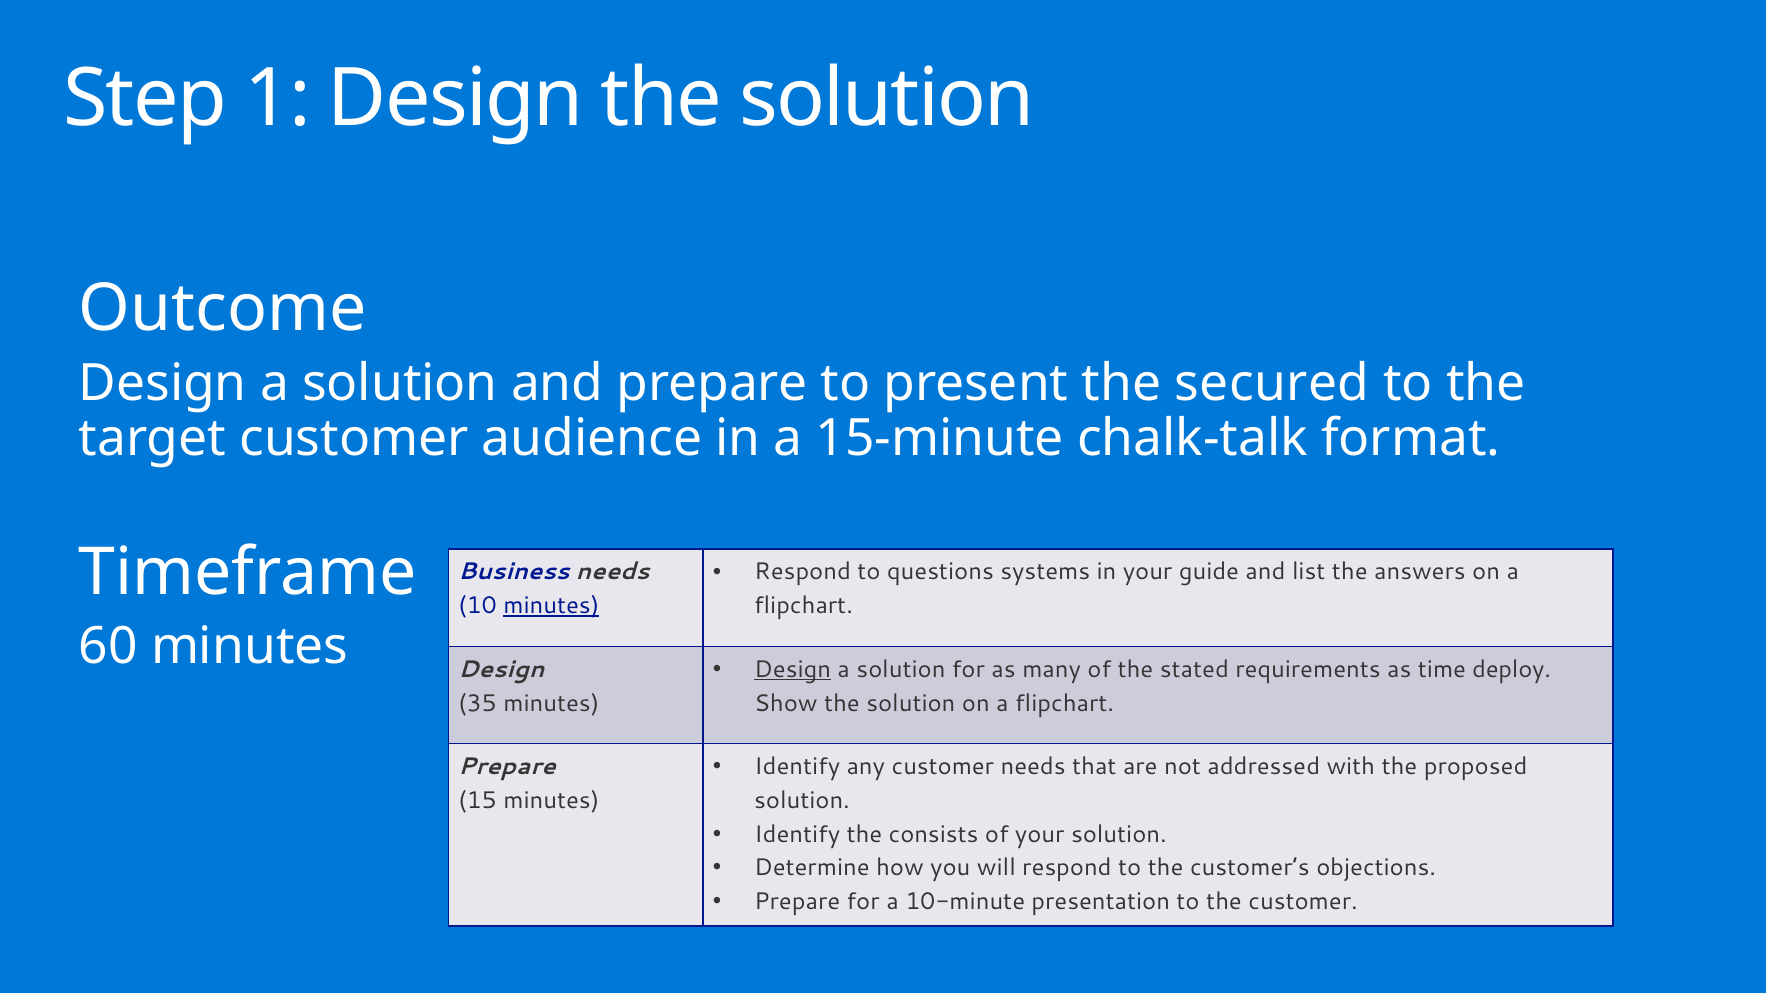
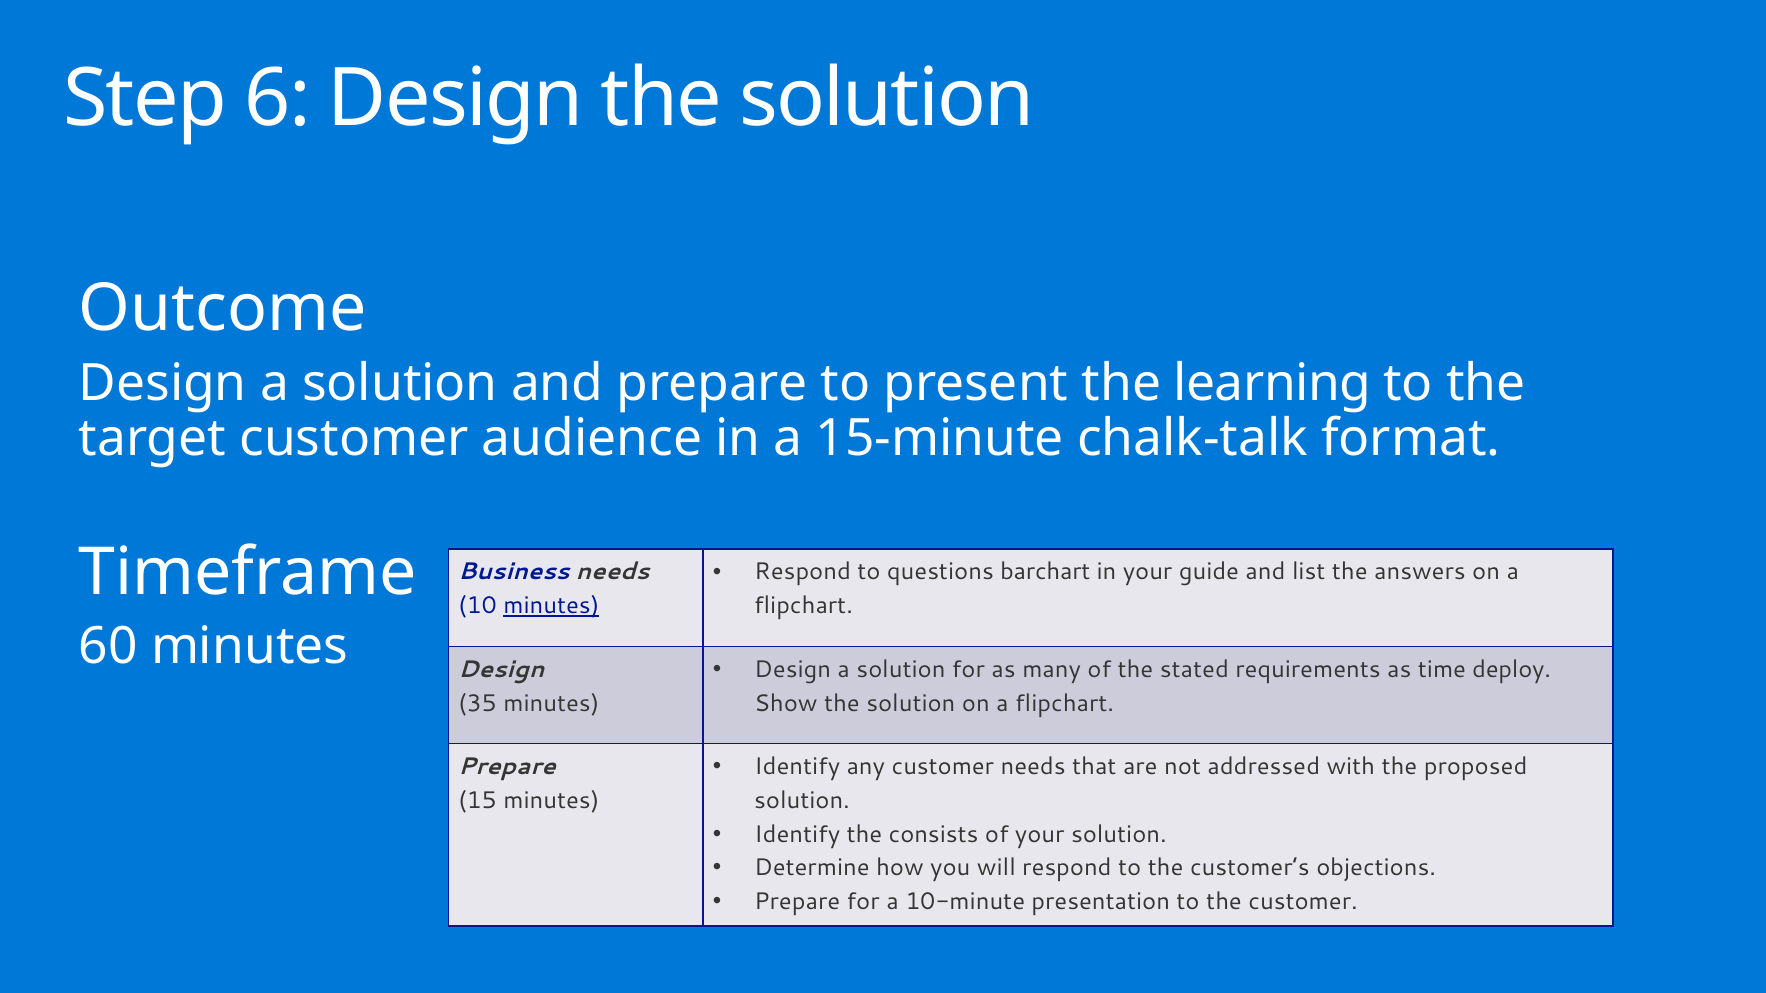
1: 1 -> 6
secured: secured -> learning
systems: systems -> barchart
Design at (793, 670) underline: present -> none
